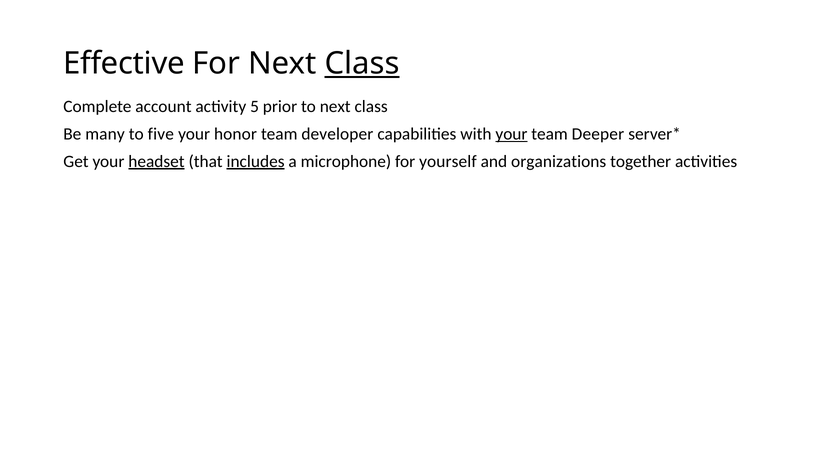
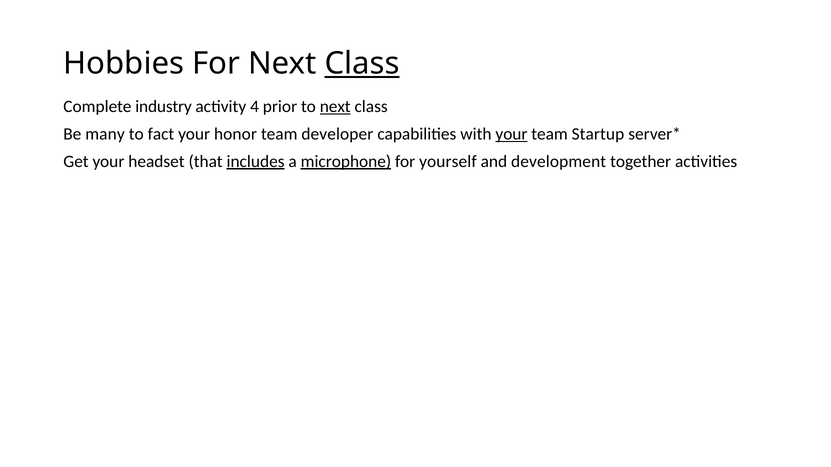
Effective: Effective -> Hobbies
account: account -> industry
5: 5 -> 4
next at (335, 107) underline: none -> present
five: five -> fact
Deeper: Deeper -> Startup
headset underline: present -> none
microphone underline: none -> present
organizations: organizations -> development
